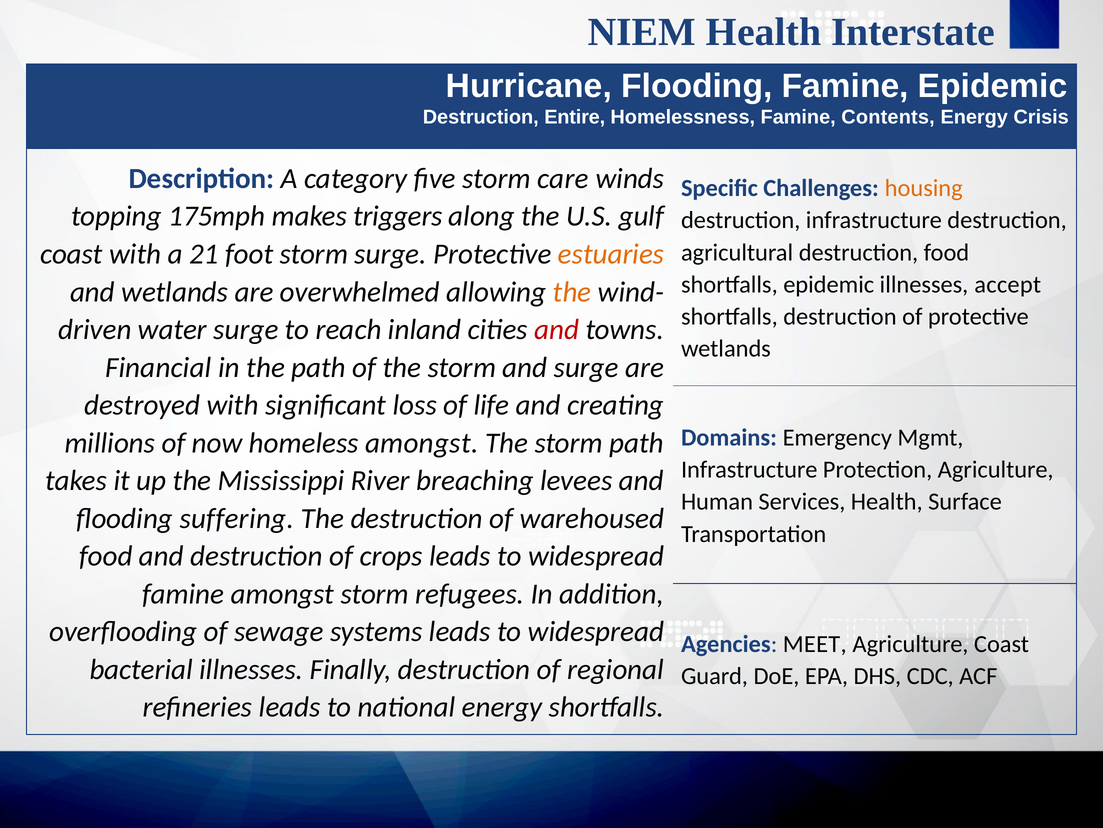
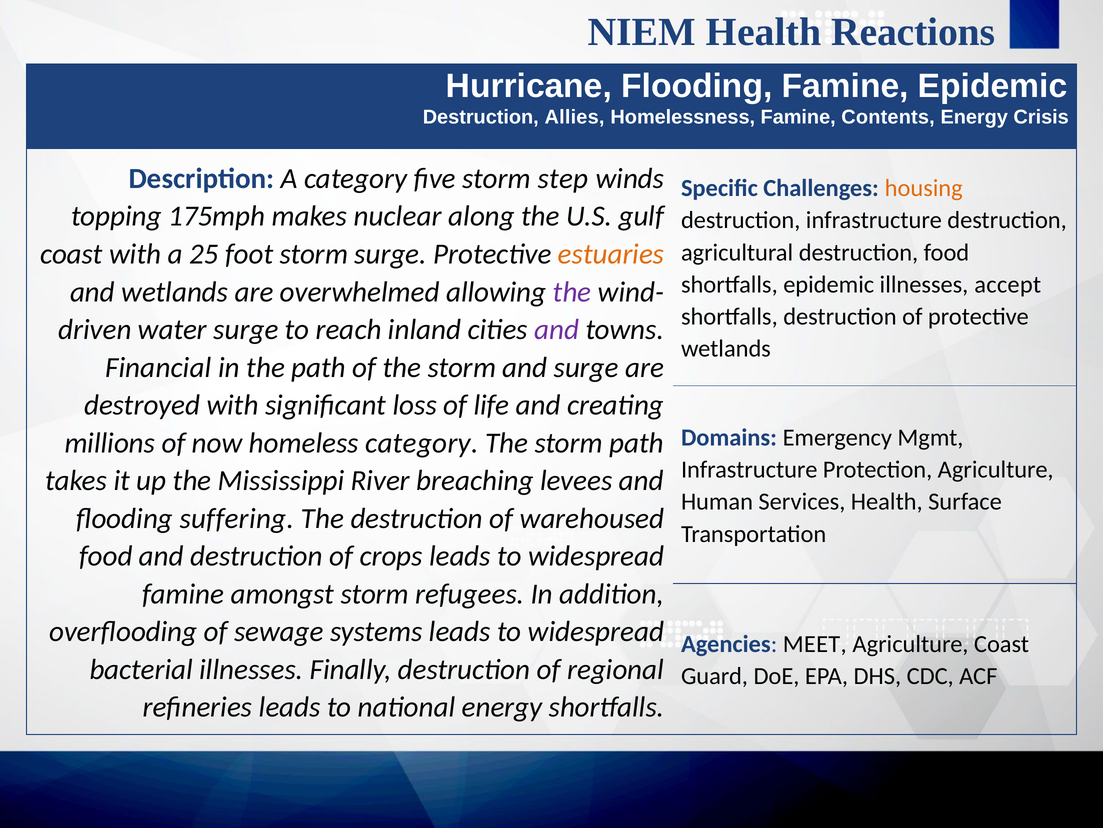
Interstate: Interstate -> Reactions
Entire: Entire -> Allies
care: care -> step
triggers: triggers -> nuclear
21: 21 -> 25
the at (572, 292) colour: orange -> purple
and at (557, 329) colour: red -> purple
homeless amongst: amongst -> category
